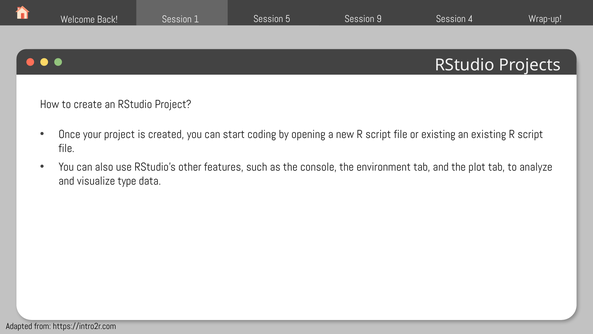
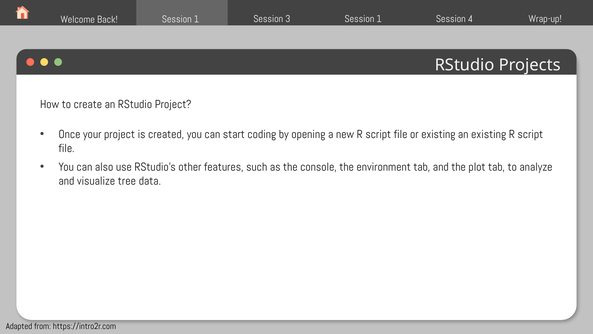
5: 5 -> 3
9 at (379, 19): 9 -> 1
type: type -> tree
